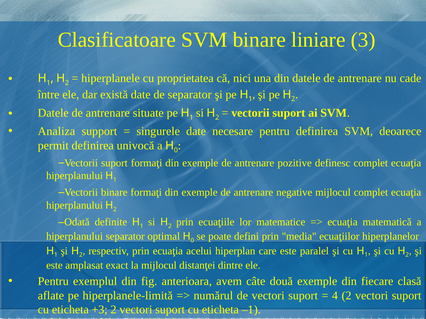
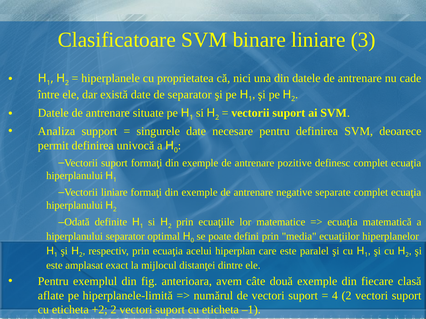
Vectorii binare: binare -> liniare
negative mijlocul: mijlocul -> separate
+3: +3 -> +2
